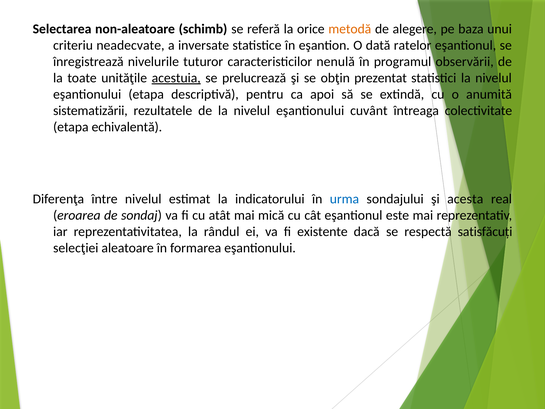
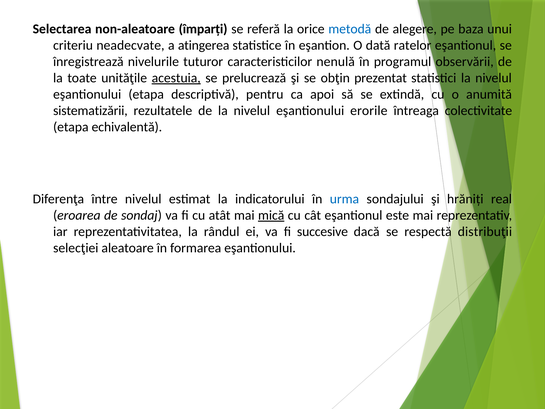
schimb: schimb -> împarți
metodă colour: orange -> blue
inversate: inversate -> atingerea
cuvânt: cuvânt -> erorile
acesta: acesta -> hrăniți
mică underline: none -> present
existente: existente -> succesive
satisfăcuți: satisfăcuți -> distribuţii
